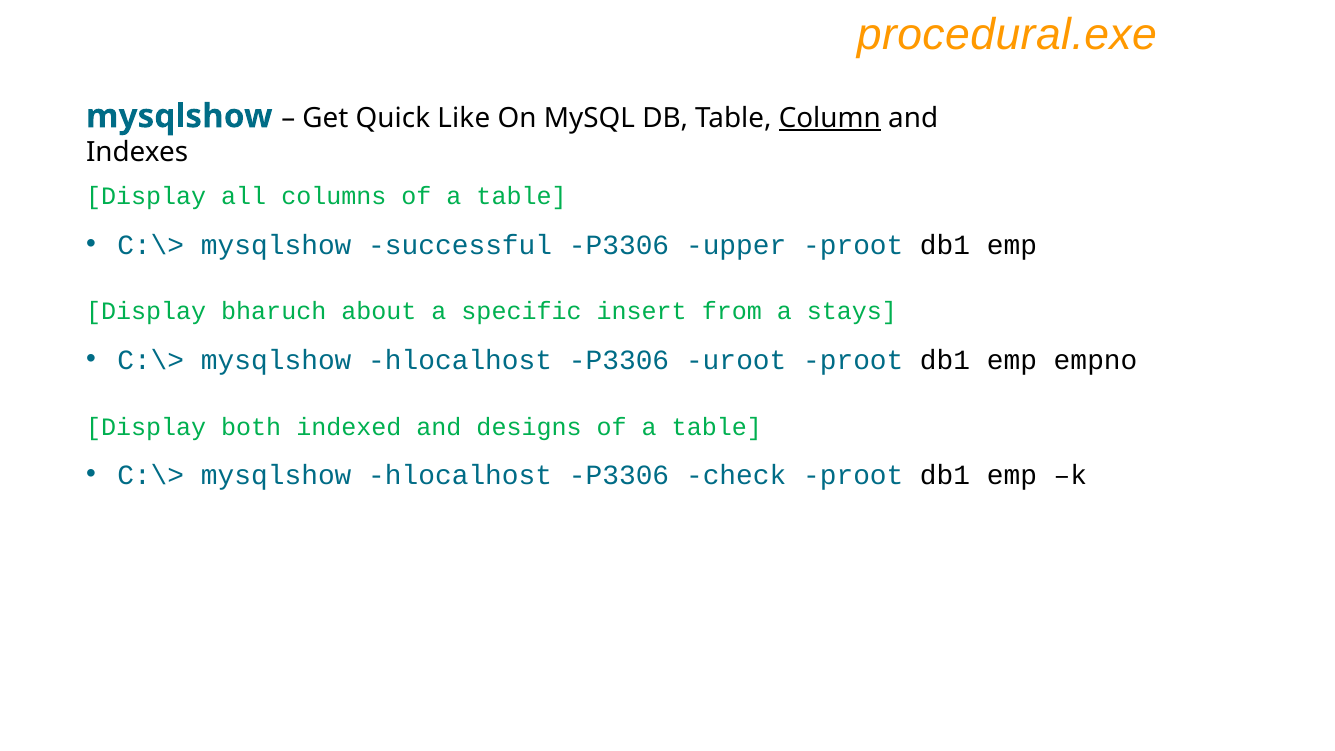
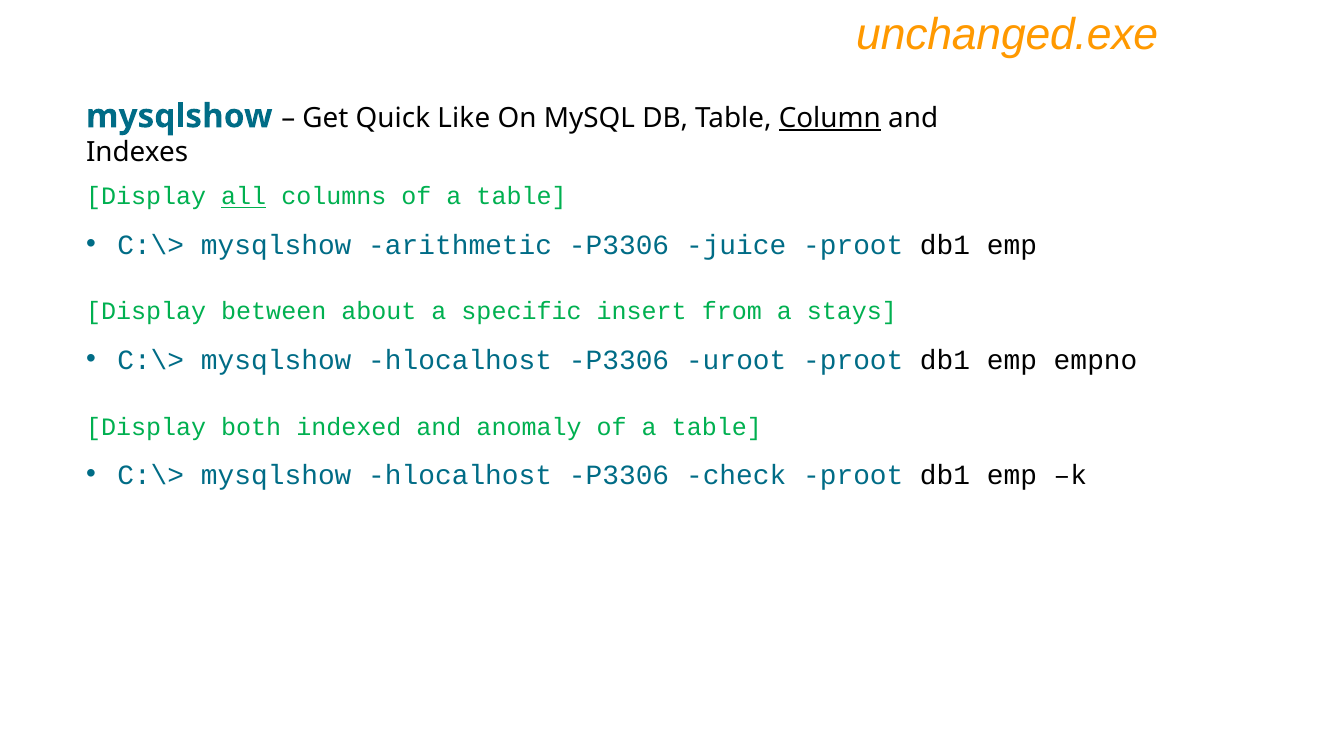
procedural.exe: procedural.exe -> unchanged.exe
all underline: none -> present
successful: successful -> arithmetic
upper: upper -> juice
bharuch: bharuch -> between
designs: designs -> anomaly
